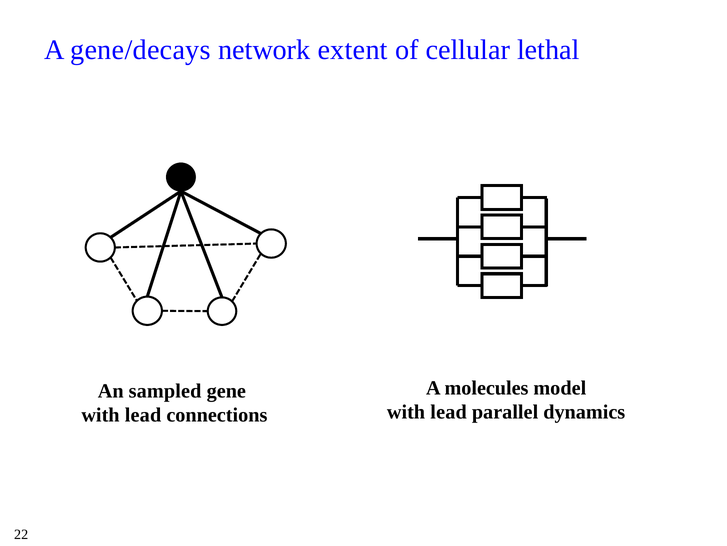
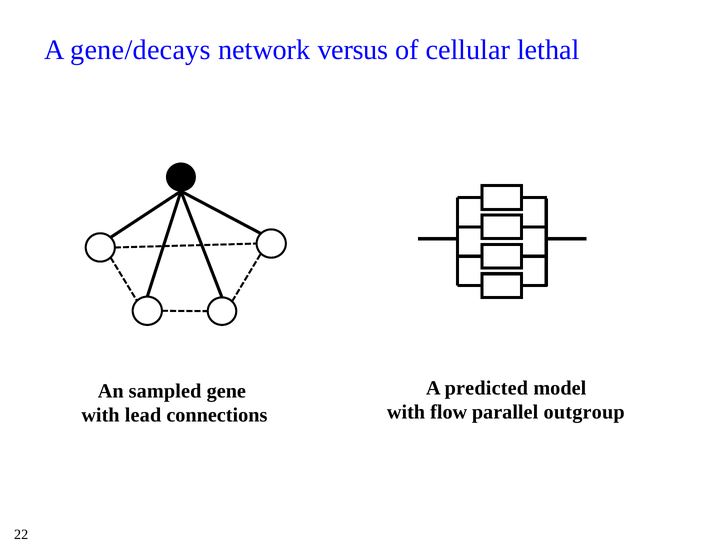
extent: extent -> versus
molecules: molecules -> predicted
lead at (449, 412): lead -> flow
dynamics: dynamics -> outgroup
